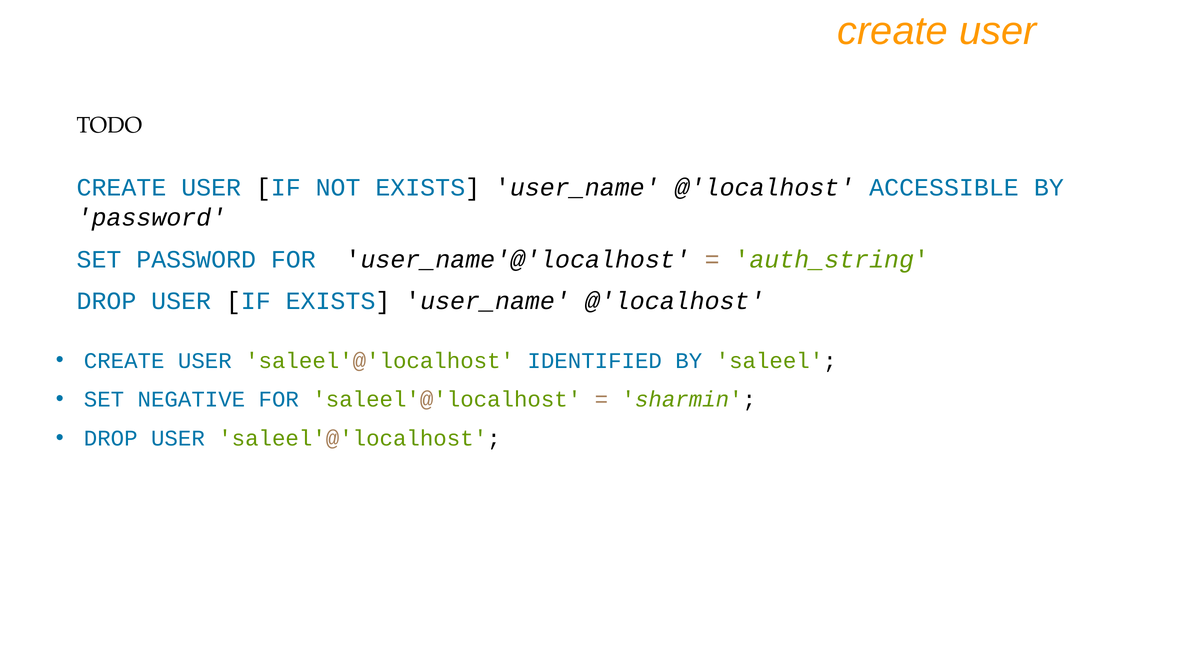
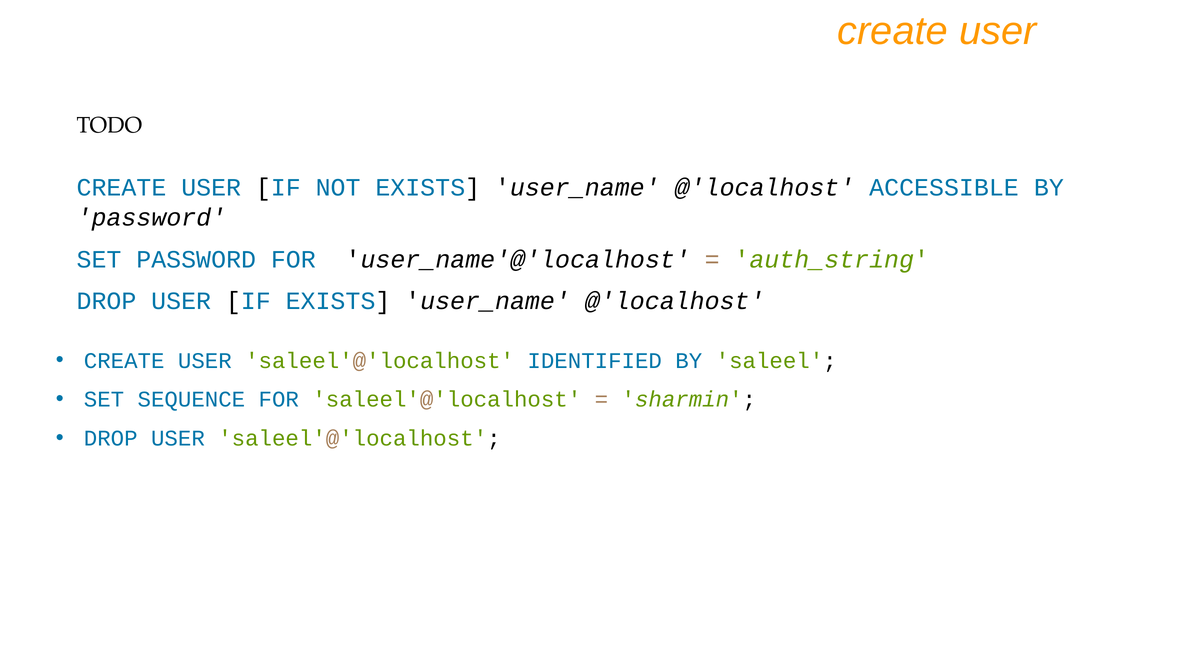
NEGATIVE: NEGATIVE -> SEQUENCE
